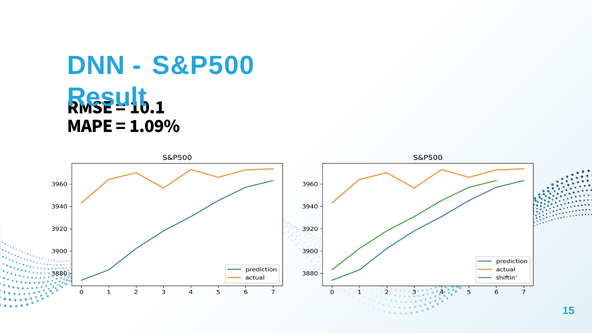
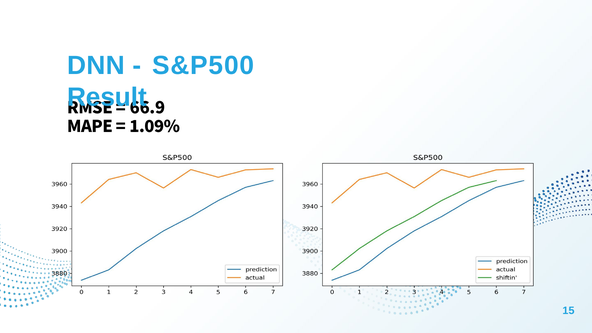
10.1: 10.1 -> 66.9
